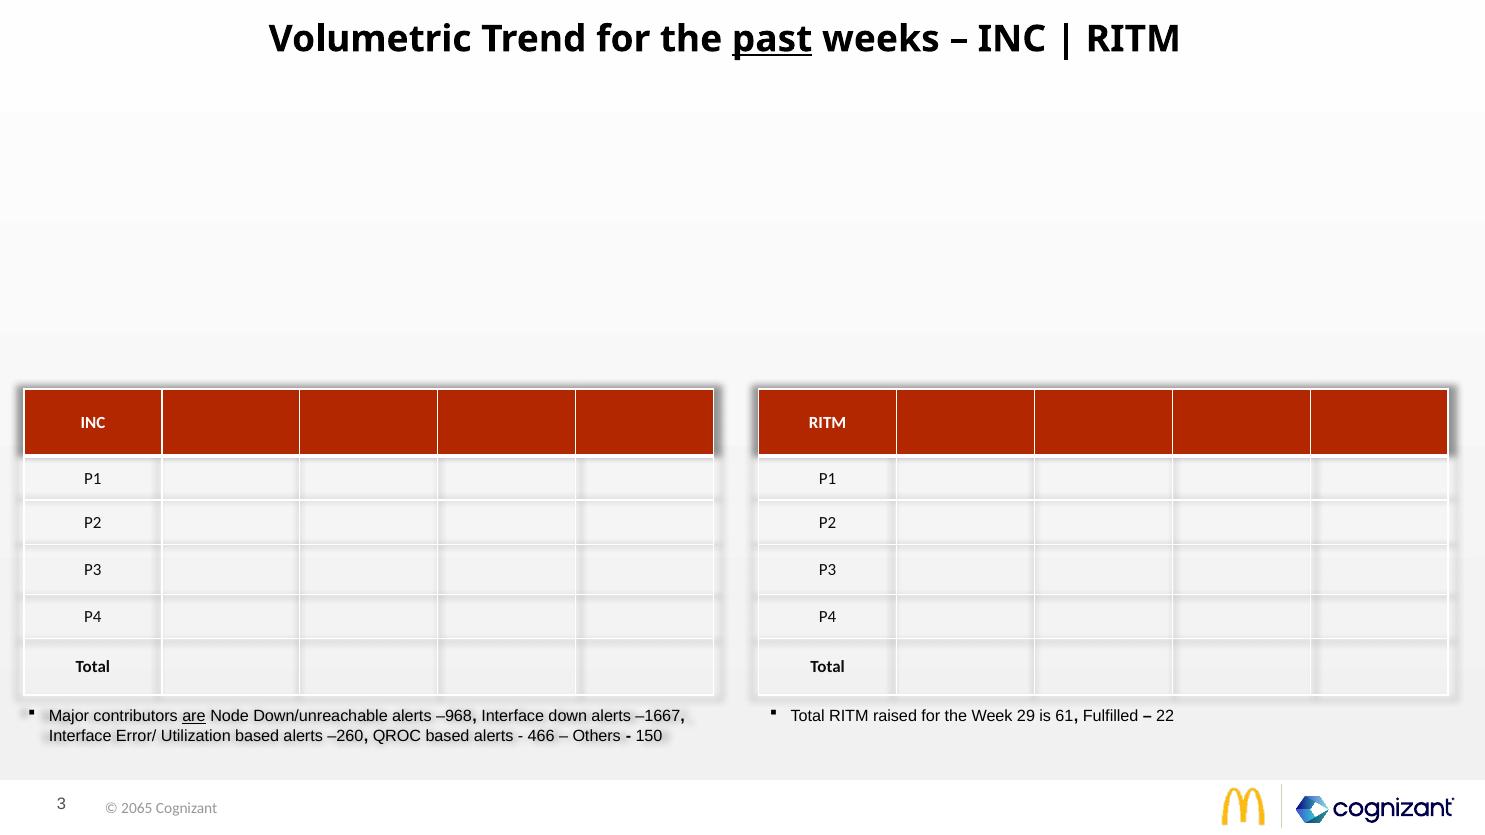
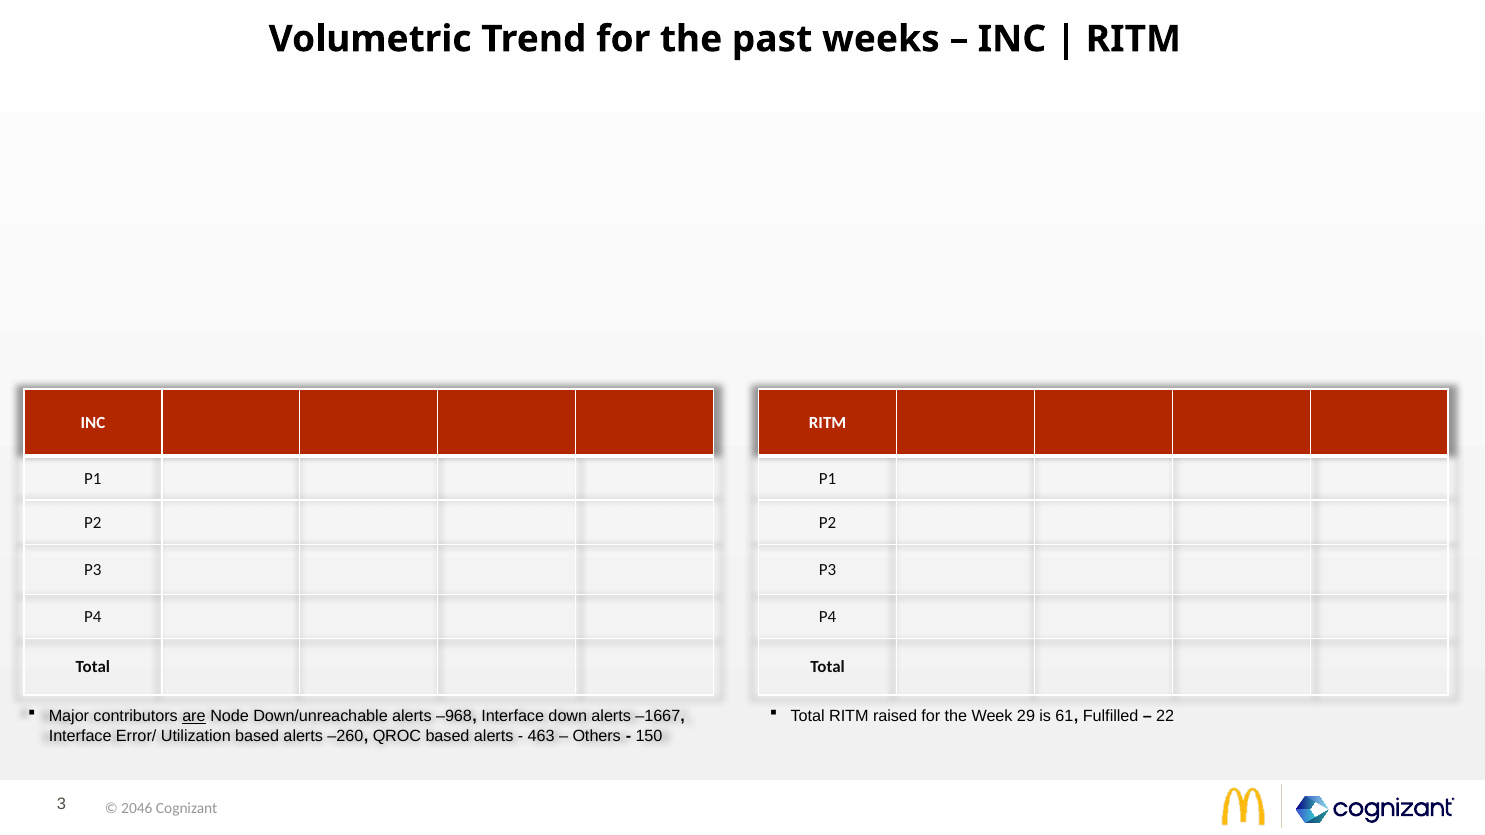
past underline: present -> none
466: 466 -> 463
2065: 2065 -> 2046
